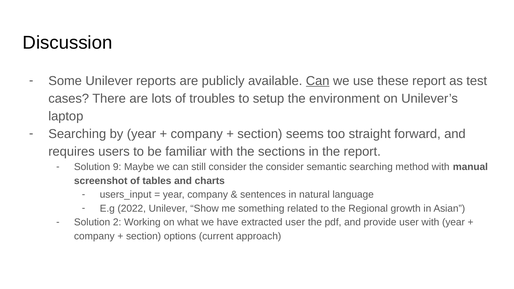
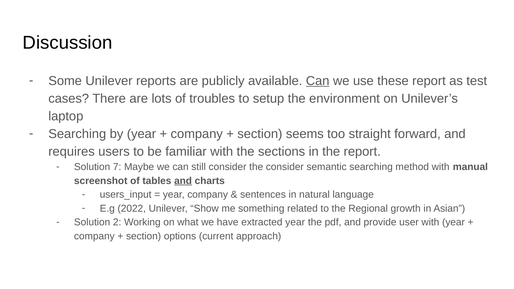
9: 9 -> 7
and at (183, 181) underline: none -> present
extracted user: user -> year
